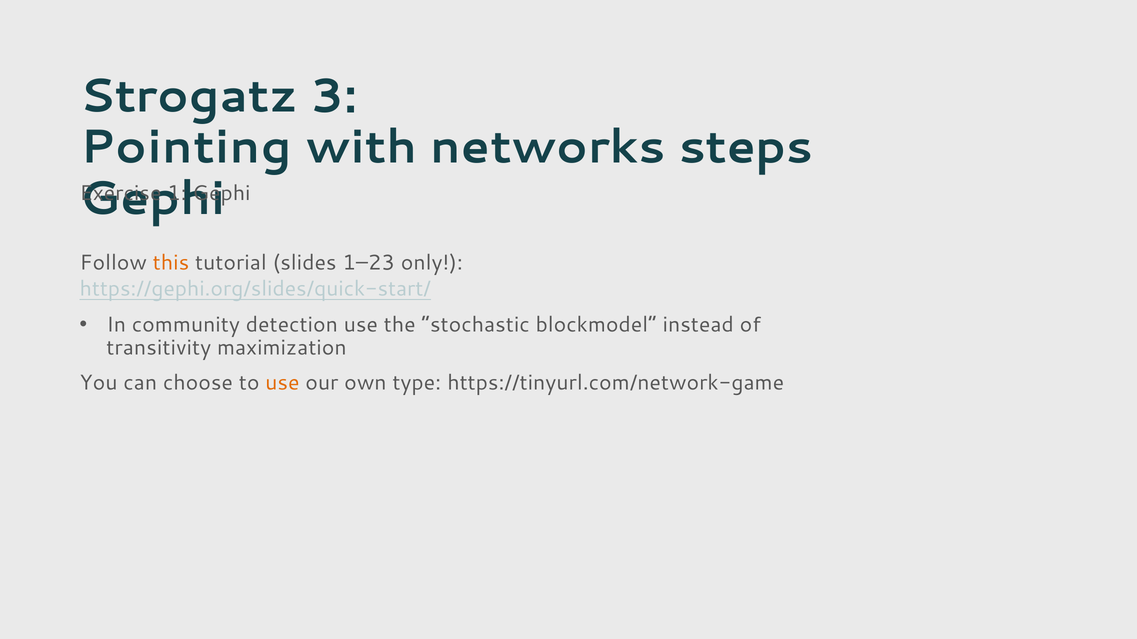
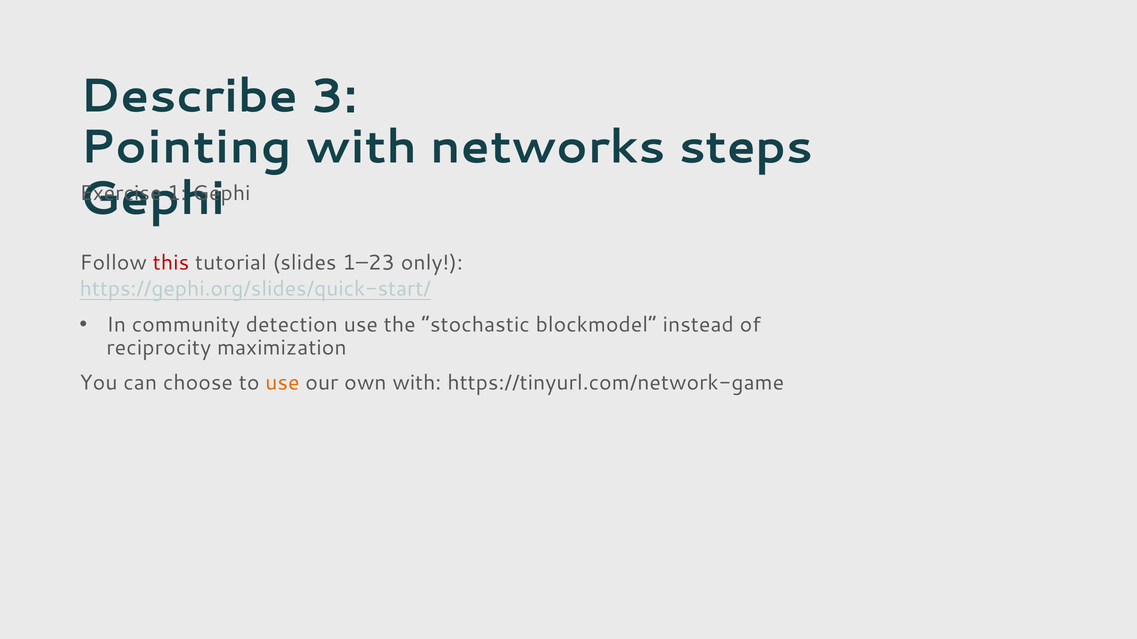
Strogatz: Strogatz -> Describe
this colour: orange -> red
transitivity: transitivity -> reciprocity
own type: type -> with
